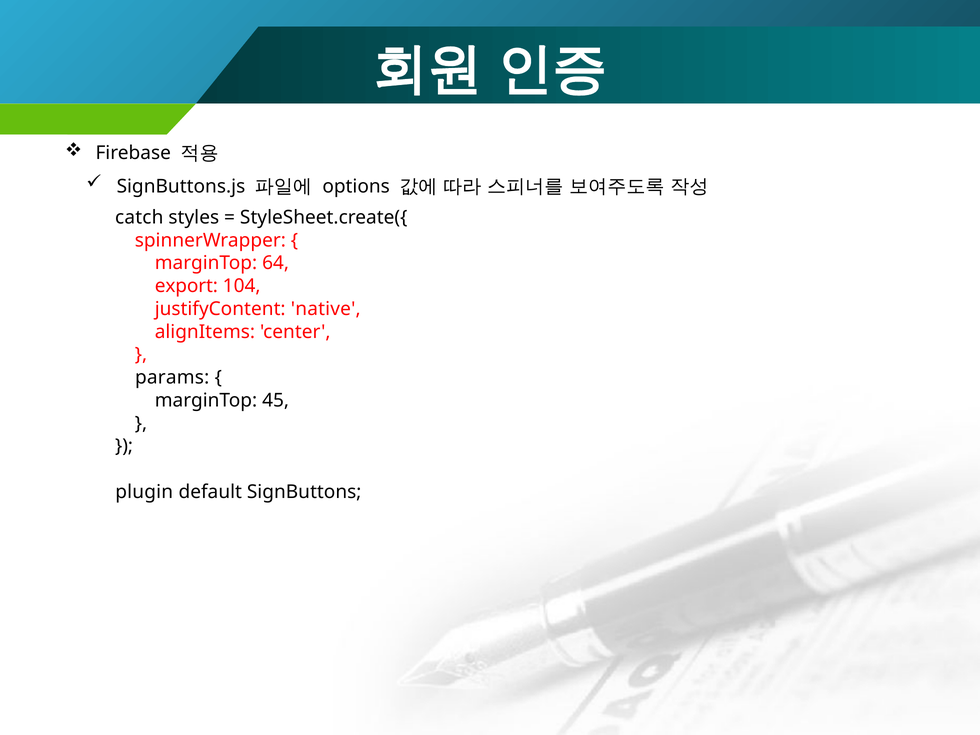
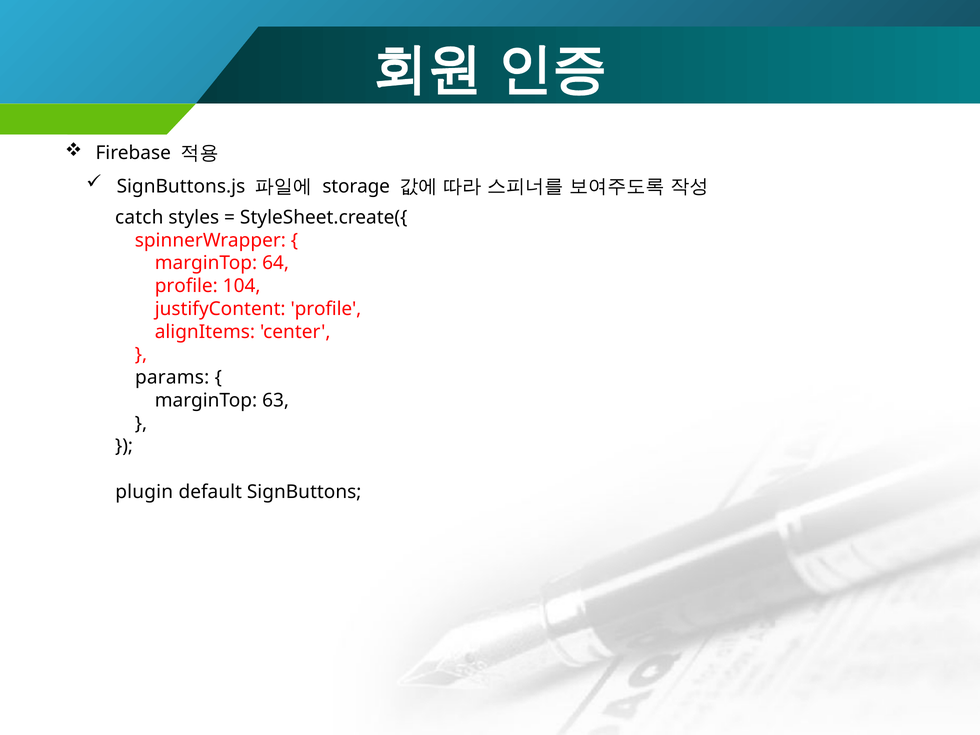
options: options -> storage
export at (186, 286): export -> profile
justifyContent native: native -> profile
45: 45 -> 63
